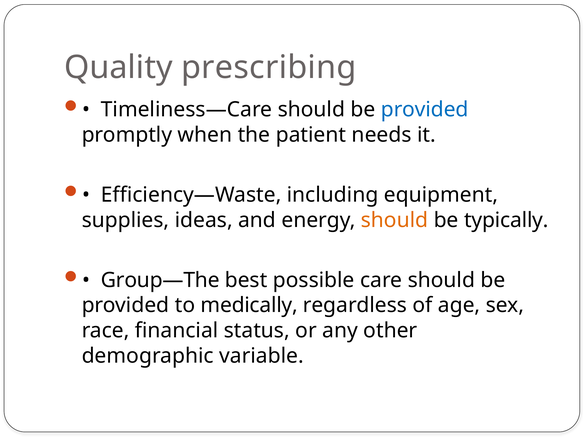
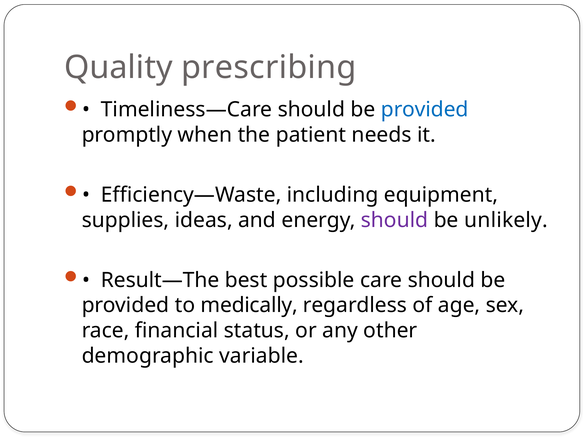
should at (394, 220) colour: orange -> purple
typically: typically -> unlikely
Group—The: Group—The -> Result—The
